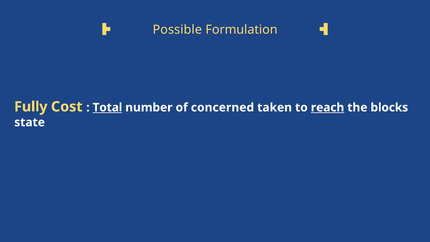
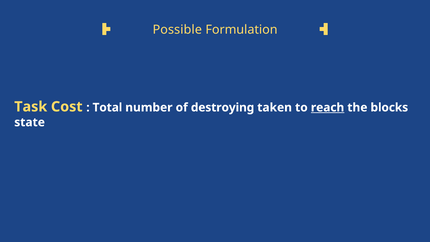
Fully: Fully -> Task
Total underline: present -> none
concerned: concerned -> destroying
